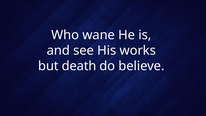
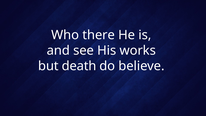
wane: wane -> there
